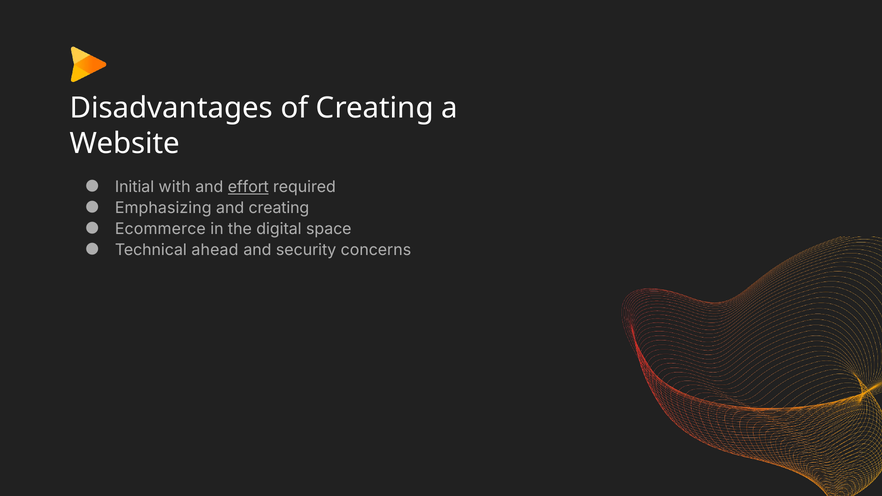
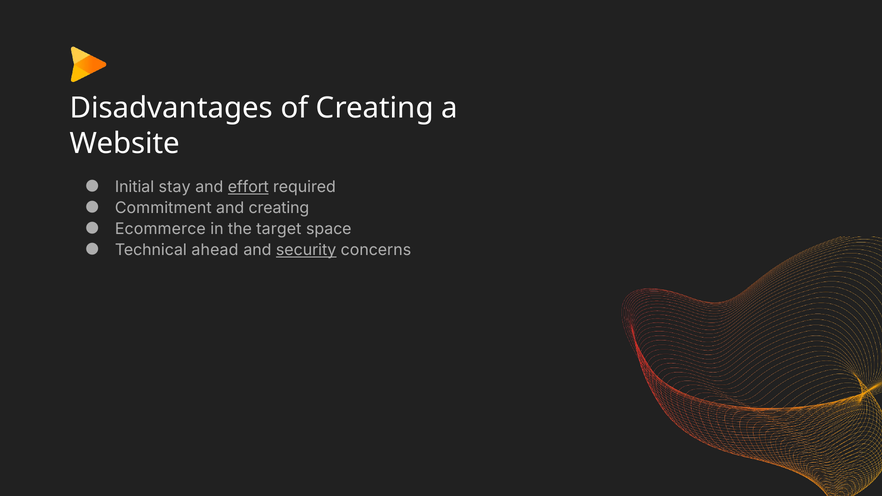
with: with -> stay
Emphasizing: Emphasizing -> Commitment
digital: digital -> target
security underline: none -> present
